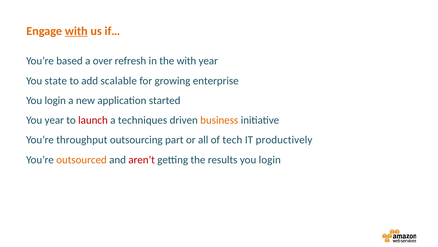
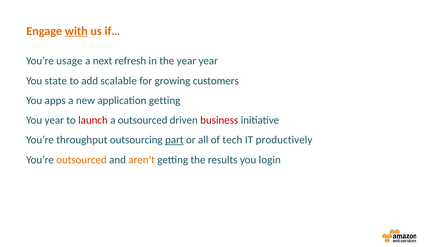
based: based -> usage
over: over -> next
the with: with -> year
enterprise: enterprise -> customers
login at (55, 100): login -> apps
application started: started -> getting
a techniques: techniques -> outsourced
business colour: orange -> red
part underline: none -> present
aren’t colour: red -> orange
